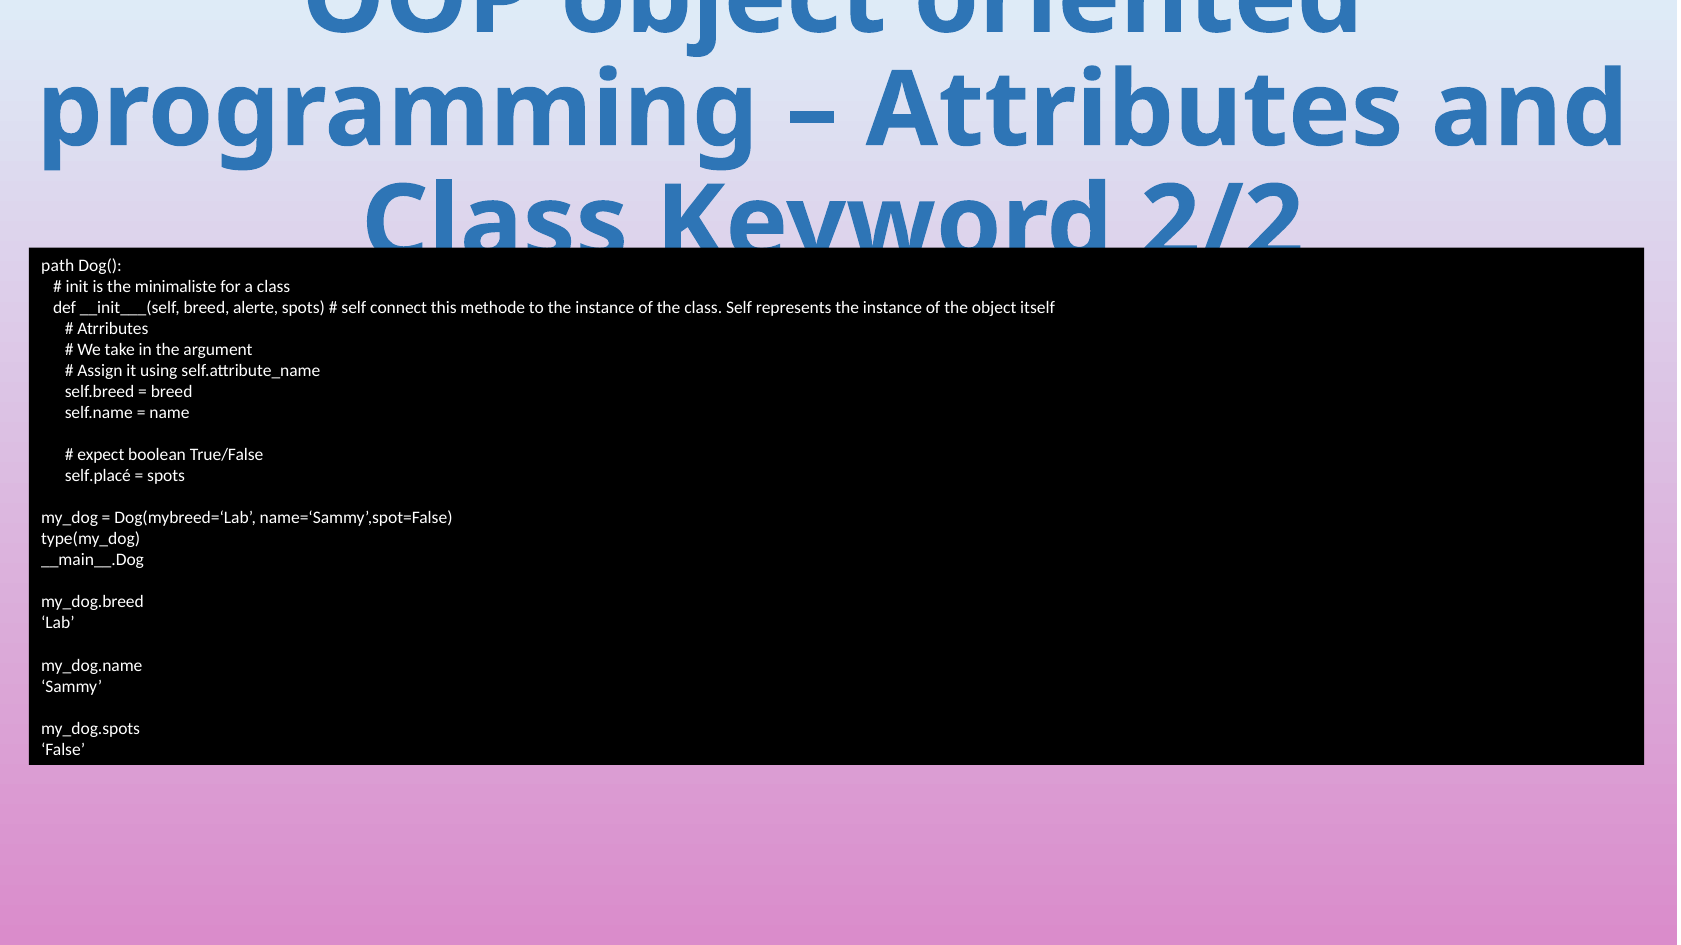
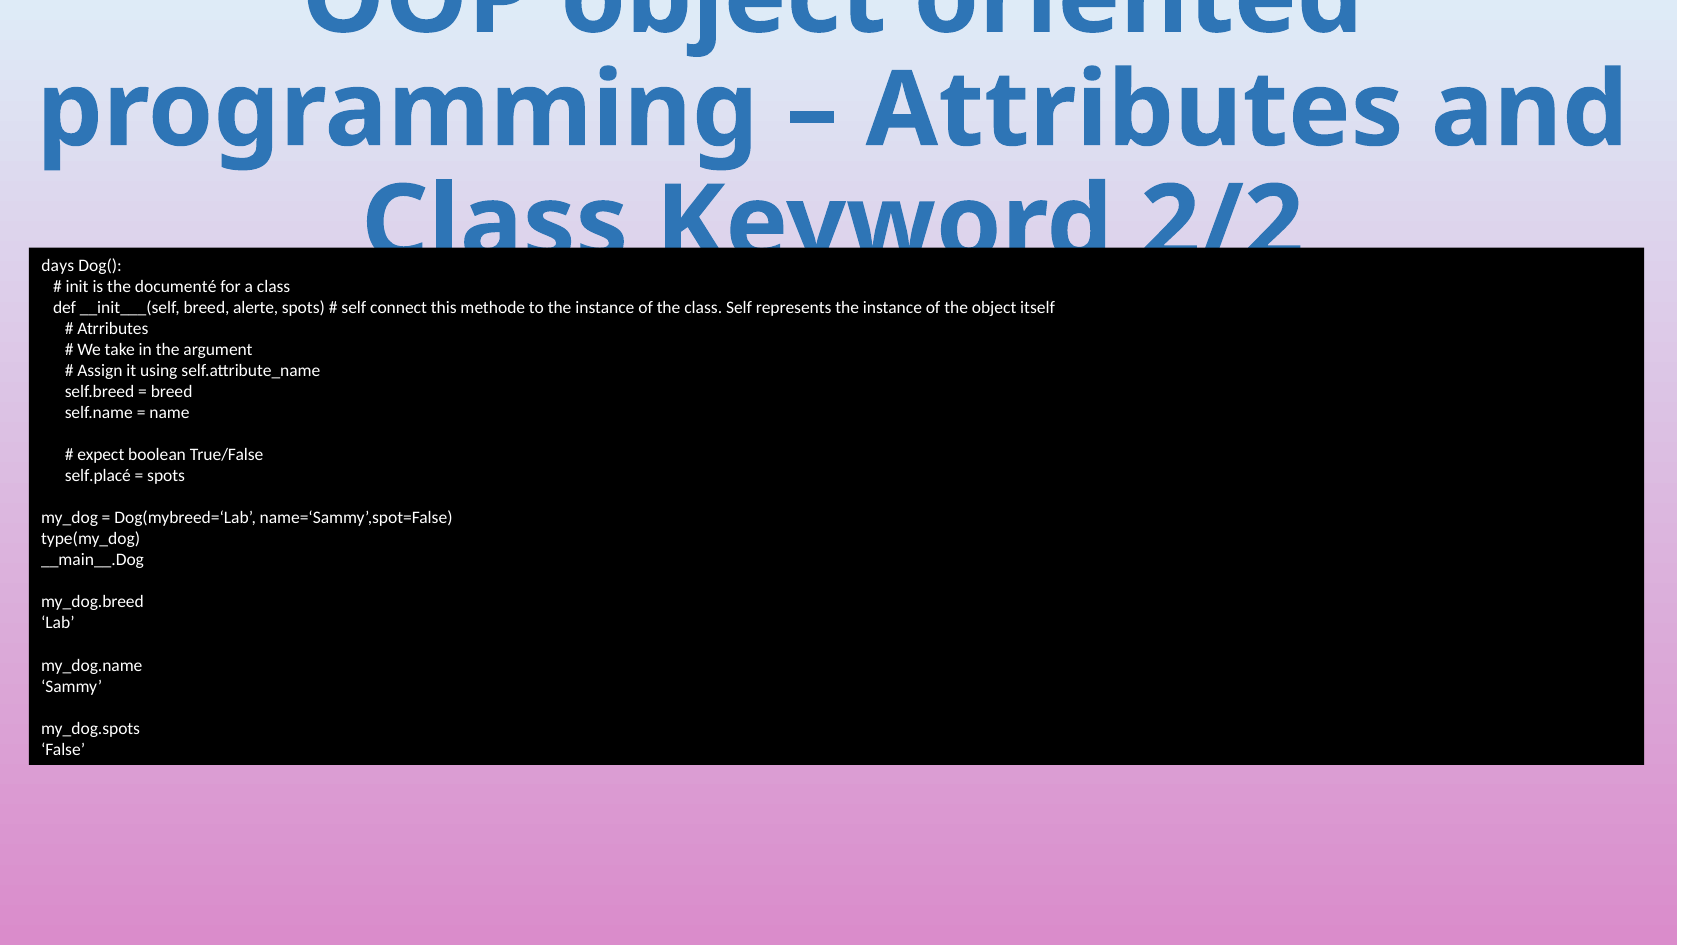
path: path -> days
minimaliste: minimaliste -> documenté
